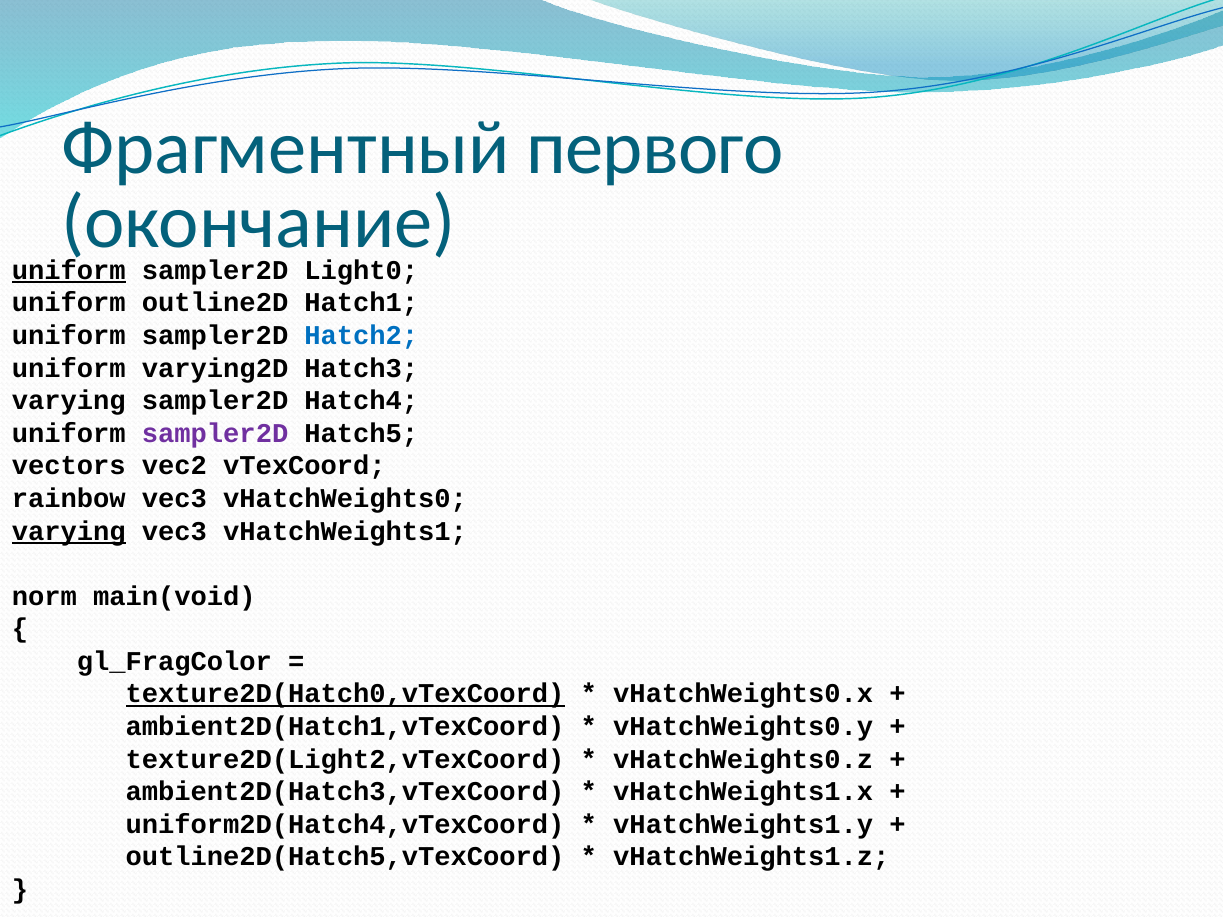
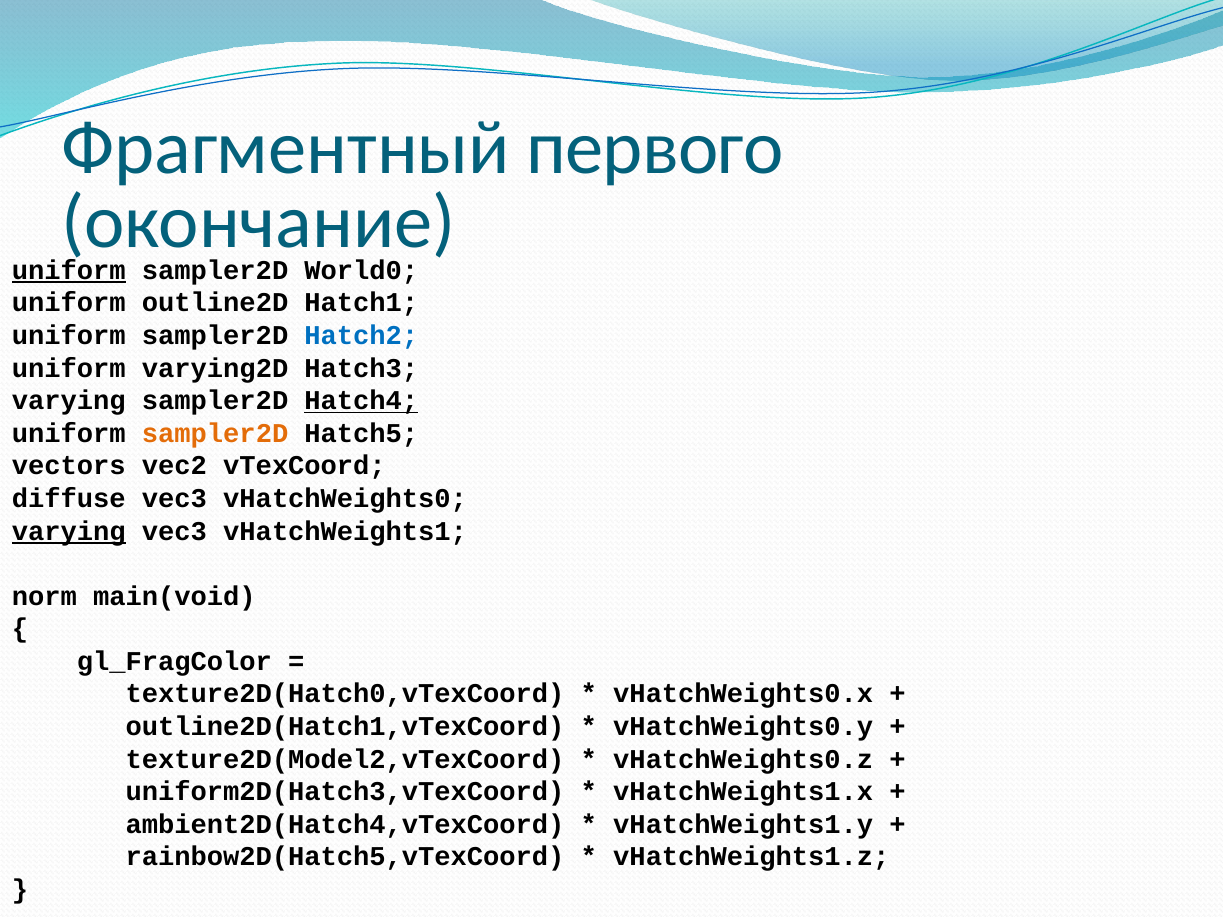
Light0: Light0 -> World0
Hatch4 underline: none -> present
sampler2D at (215, 433) colour: purple -> orange
rainbow: rainbow -> diffuse
texture2D(Hatch0,vTexCoord underline: present -> none
ambient2D(Hatch1,vTexCoord: ambient2D(Hatch1,vTexCoord -> outline2D(Hatch1,vTexCoord
texture2D(Light2,vTexCoord: texture2D(Light2,vTexCoord -> texture2D(Model2,vTexCoord
ambient2D(Hatch3,vTexCoord: ambient2D(Hatch3,vTexCoord -> uniform2D(Hatch3,vTexCoord
uniform2D(Hatch4,vTexCoord: uniform2D(Hatch4,vTexCoord -> ambient2D(Hatch4,vTexCoord
outline2D(Hatch5,vTexCoord: outline2D(Hatch5,vTexCoord -> rainbow2D(Hatch5,vTexCoord
